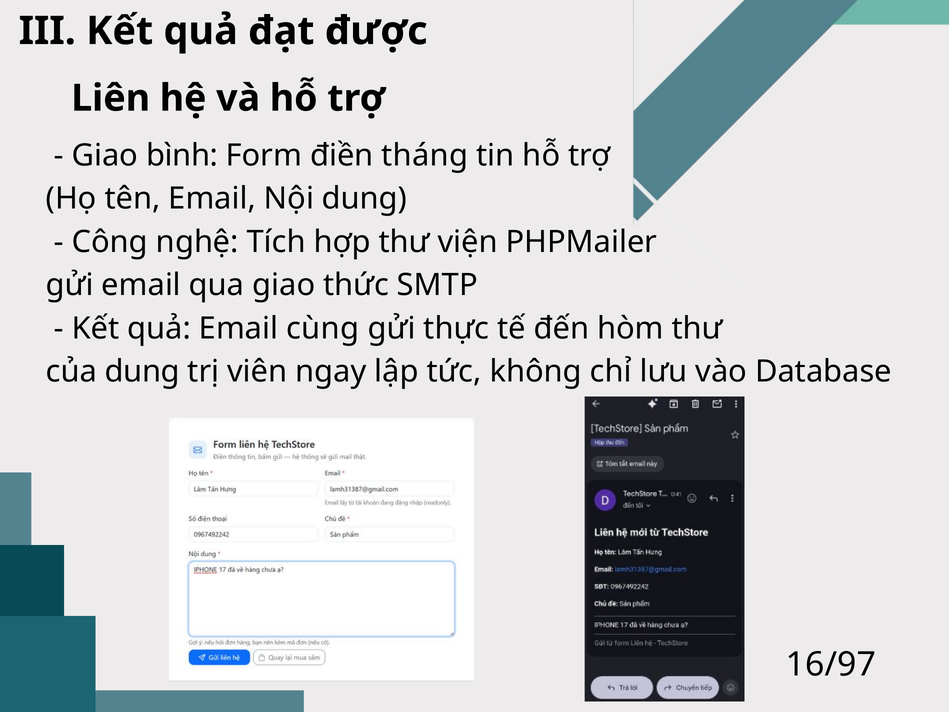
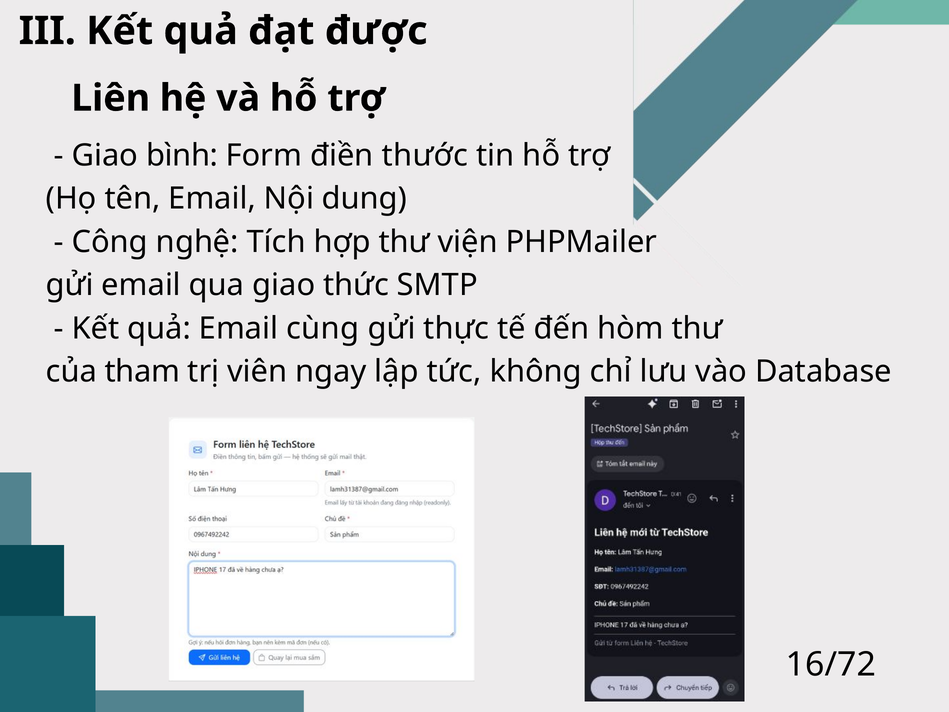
tháng: tháng -> thước
của dung: dung -> tham
16/97: 16/97 -> 16/72
